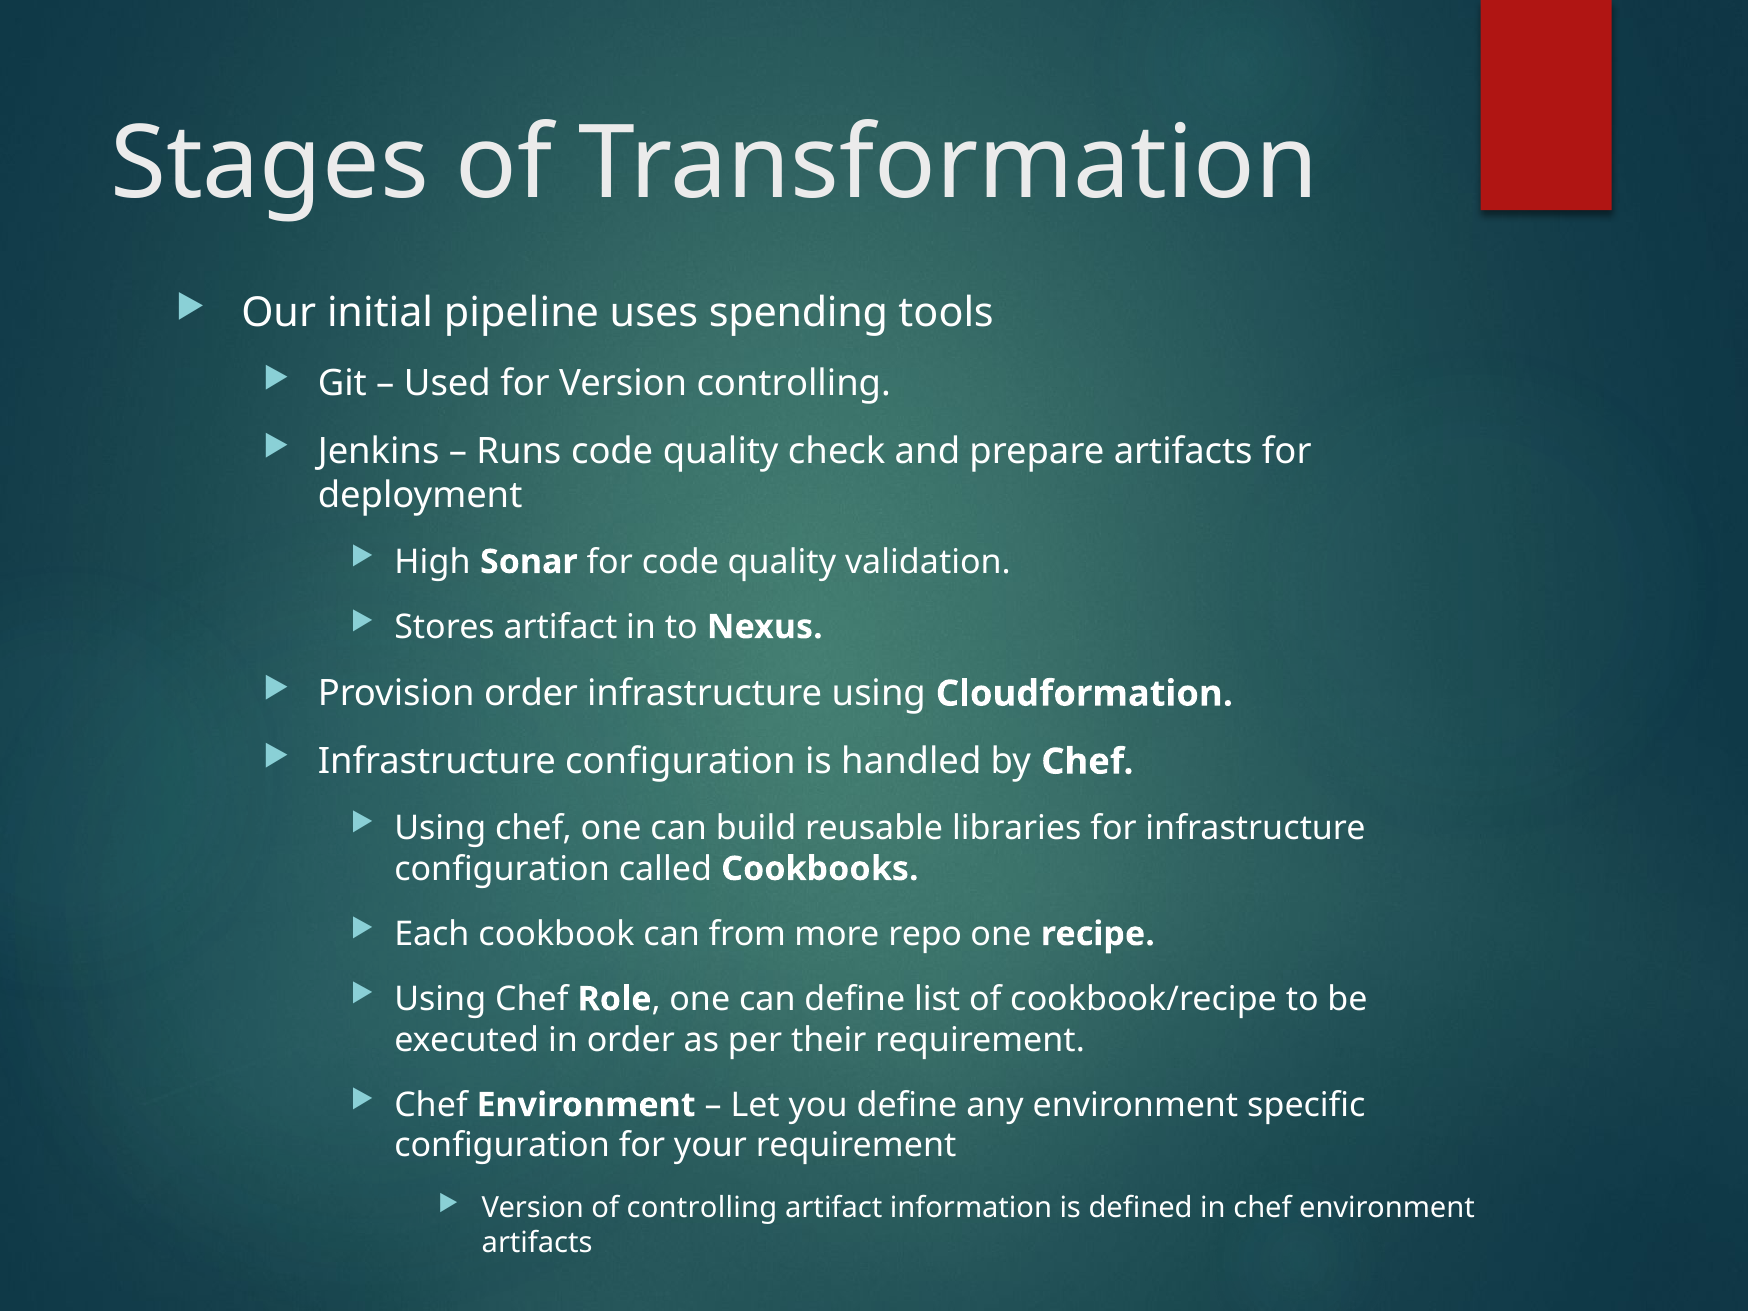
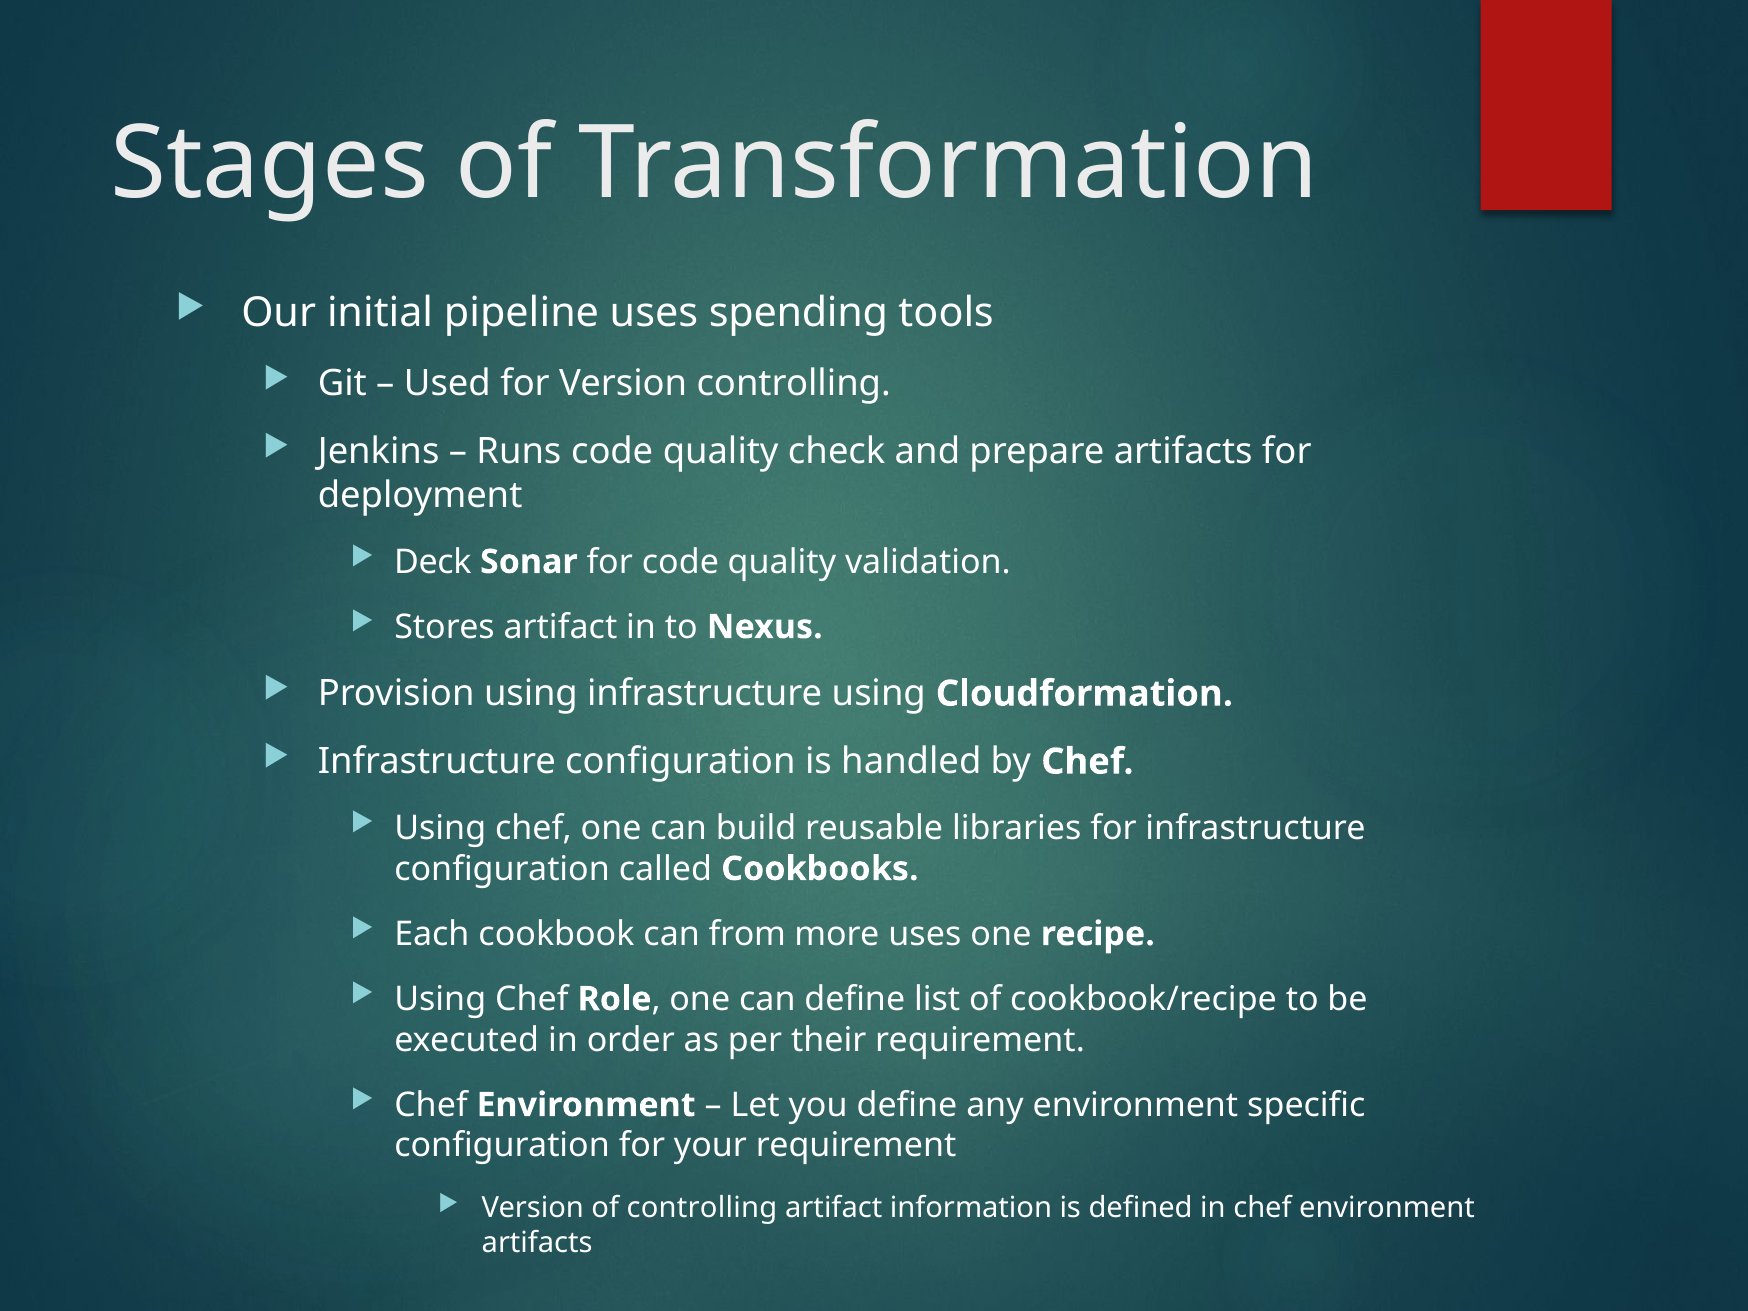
High: High -> Deck
Provision order: order -> using
more repo: repo -> uses
